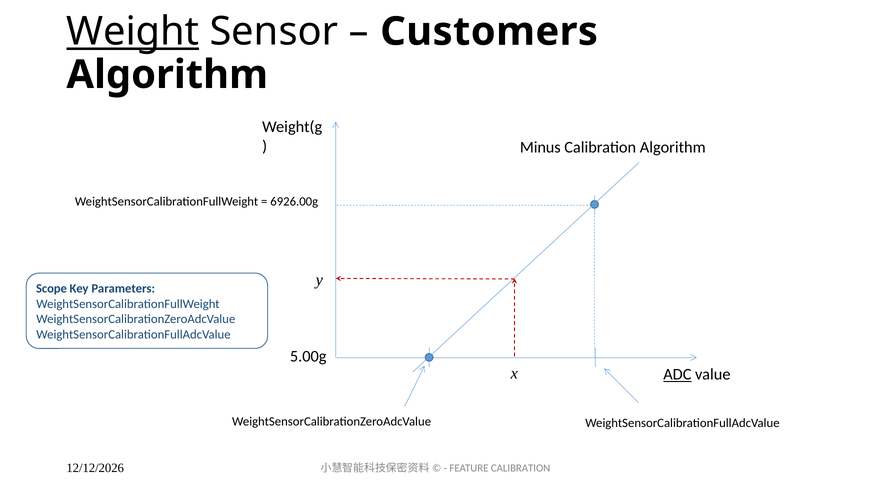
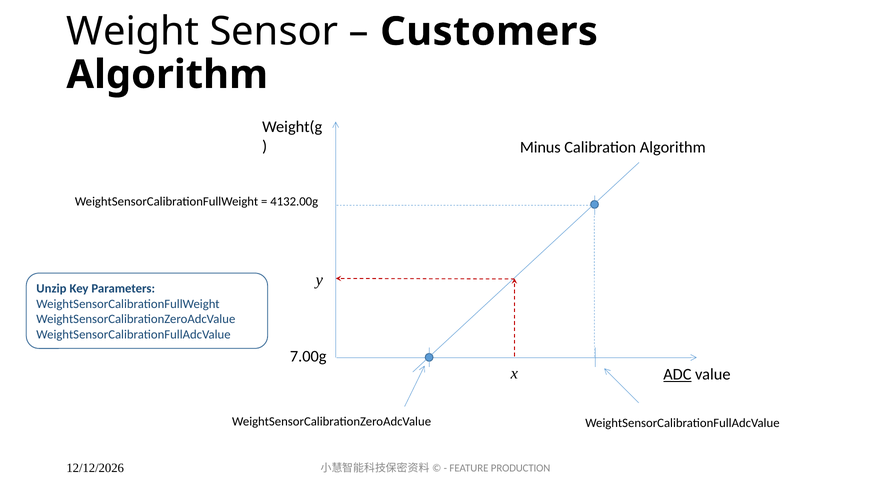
Weight underline: present -> none
6926.00g: 6926.00g -> 4132.00g
Scope: Scope -> Unzip
5.00g: 5.00g -> 7.00g
FEATURE CALIBRATION: CALIBRATION -> PRODUCTION
